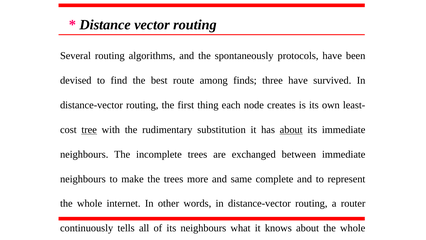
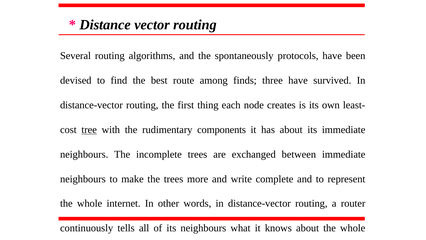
substitution: substitution -> components
about at (291, 130) underline: present -> none
same: same -> write
